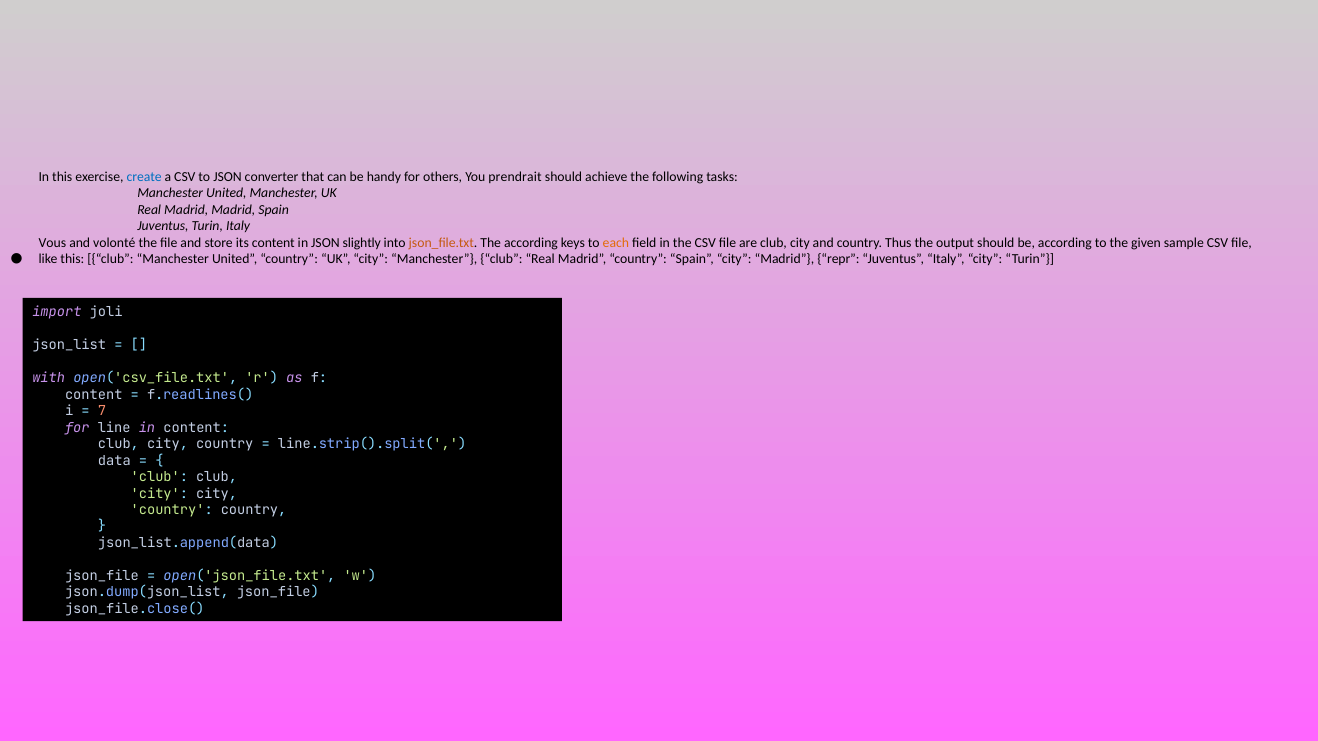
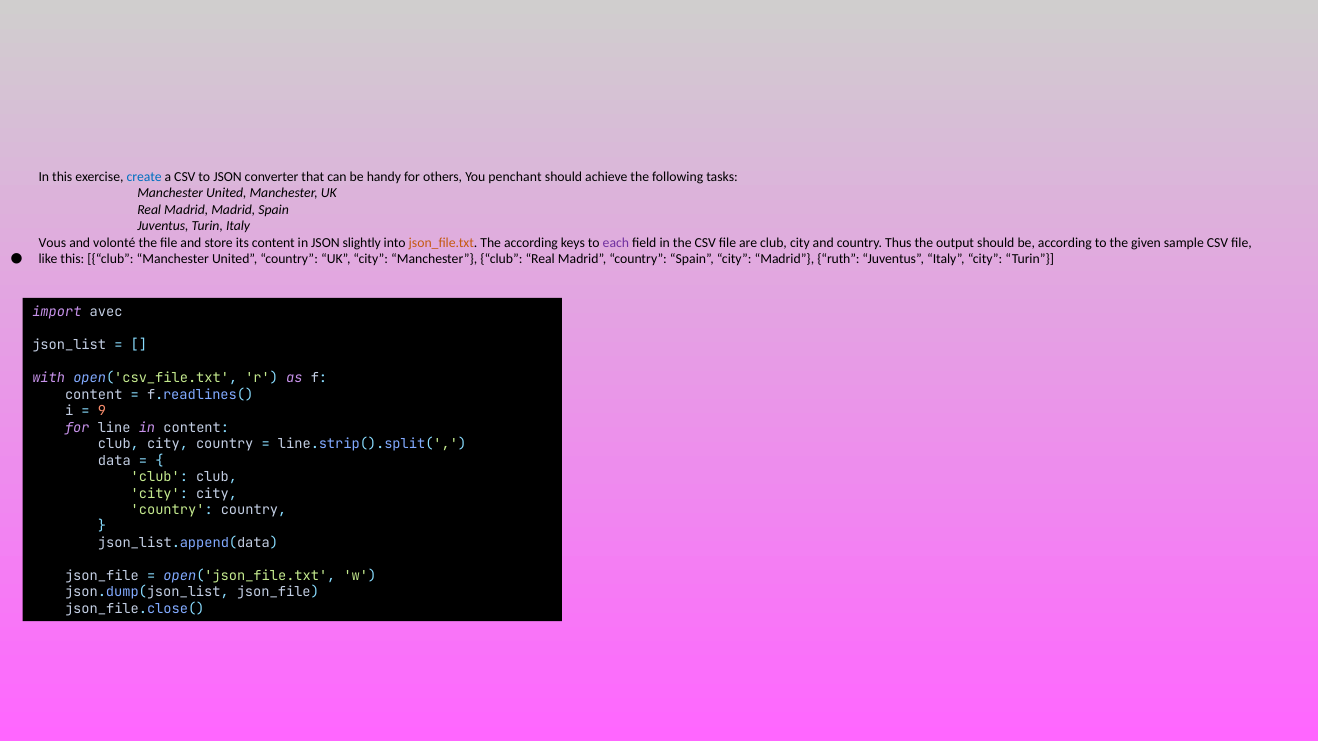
prendrait: prendrait -> penchant
each colour: orange -> purple
repr: repr -> ruth
joli: joli -> avec
7: 7 -> 9
